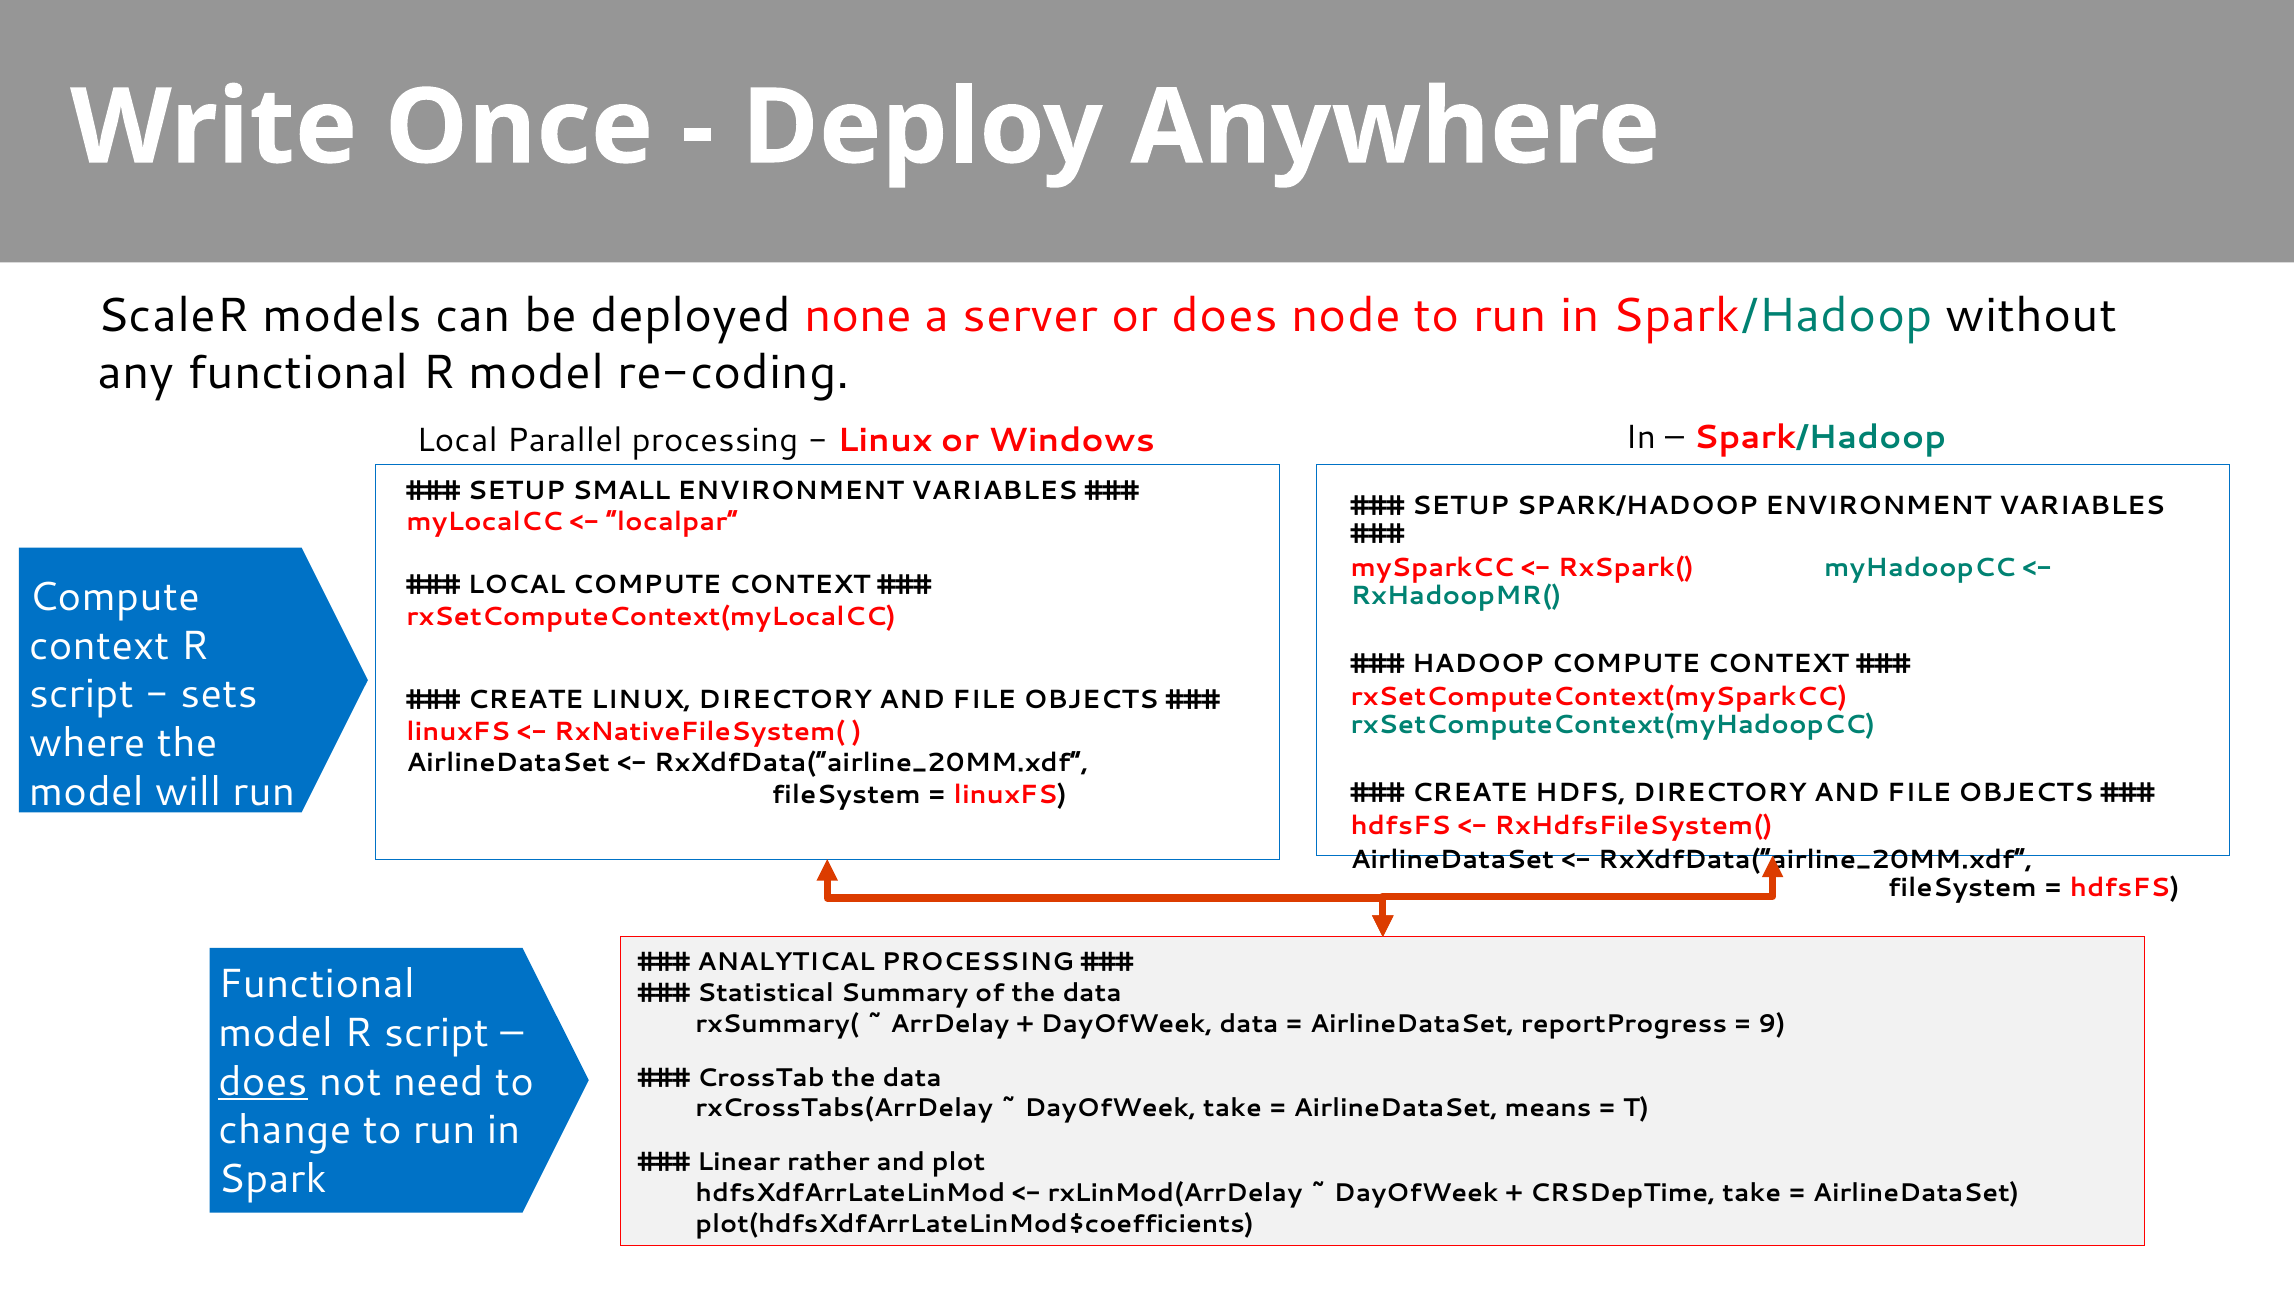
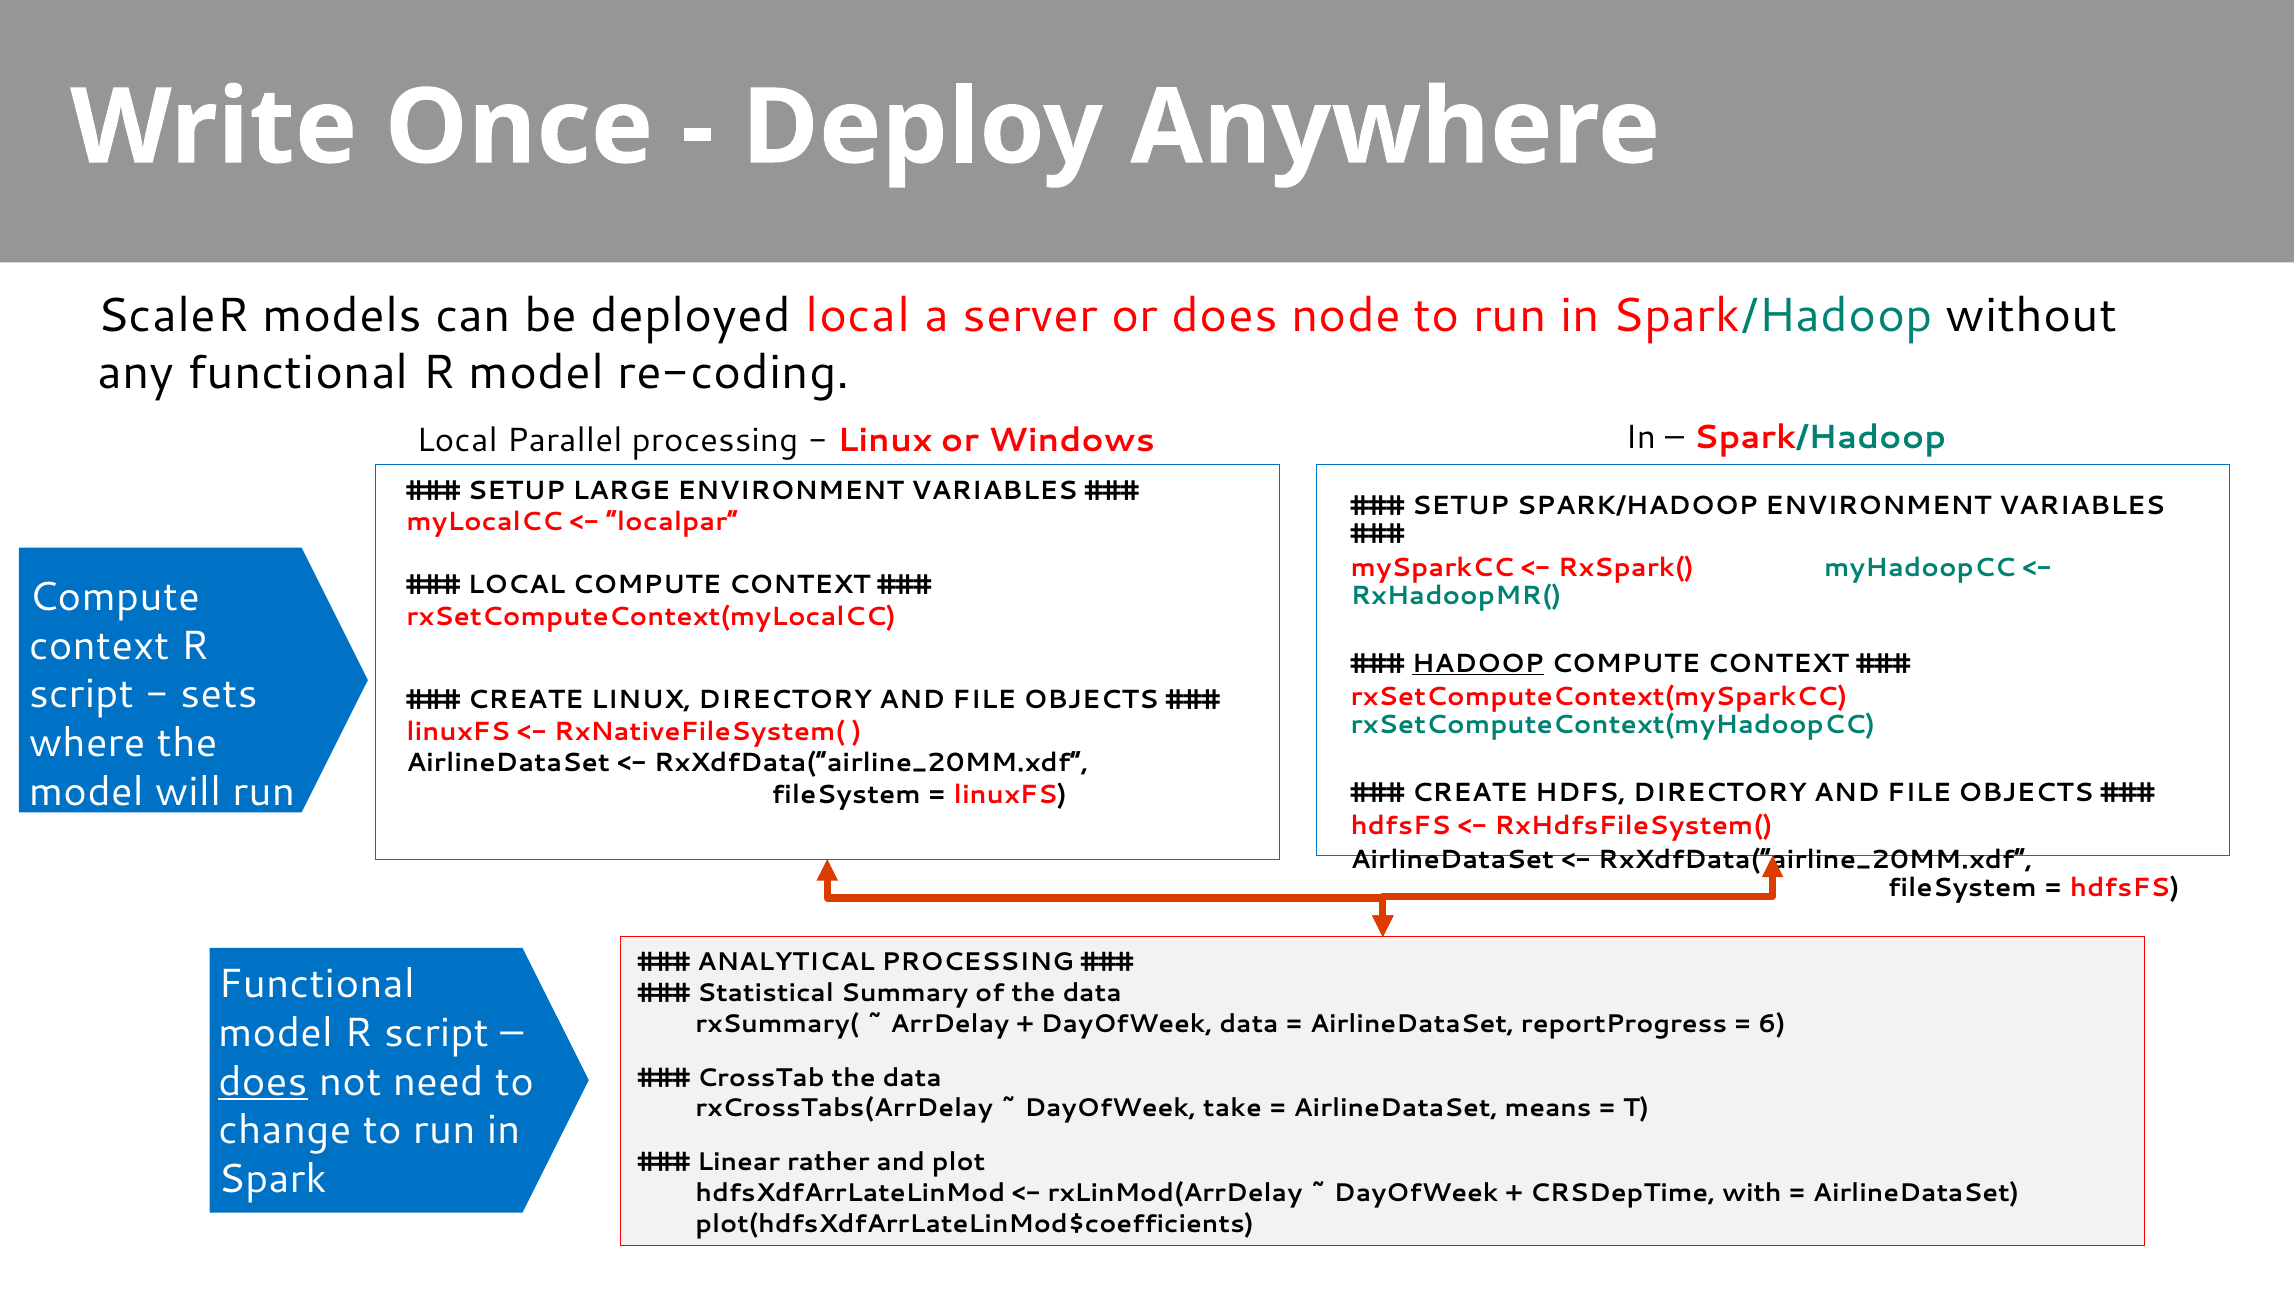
deployed none: none -> local
SMALL: SMALL -> LARGE
HADOOP underline: none -> present
9: 9 -> 6
CRSDepTime take: take -> with
